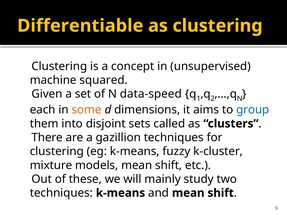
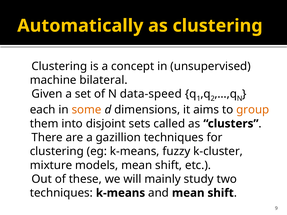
Differentiable: Differentiable -> Automatically
squared: squared -> bilateral
group colour: blue -> orange
